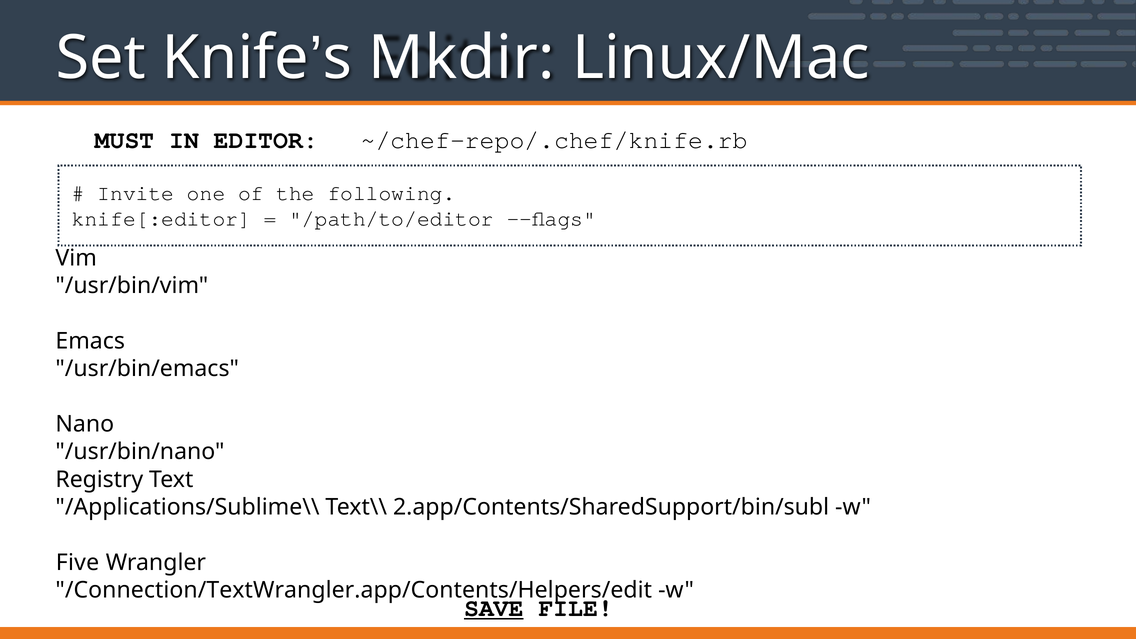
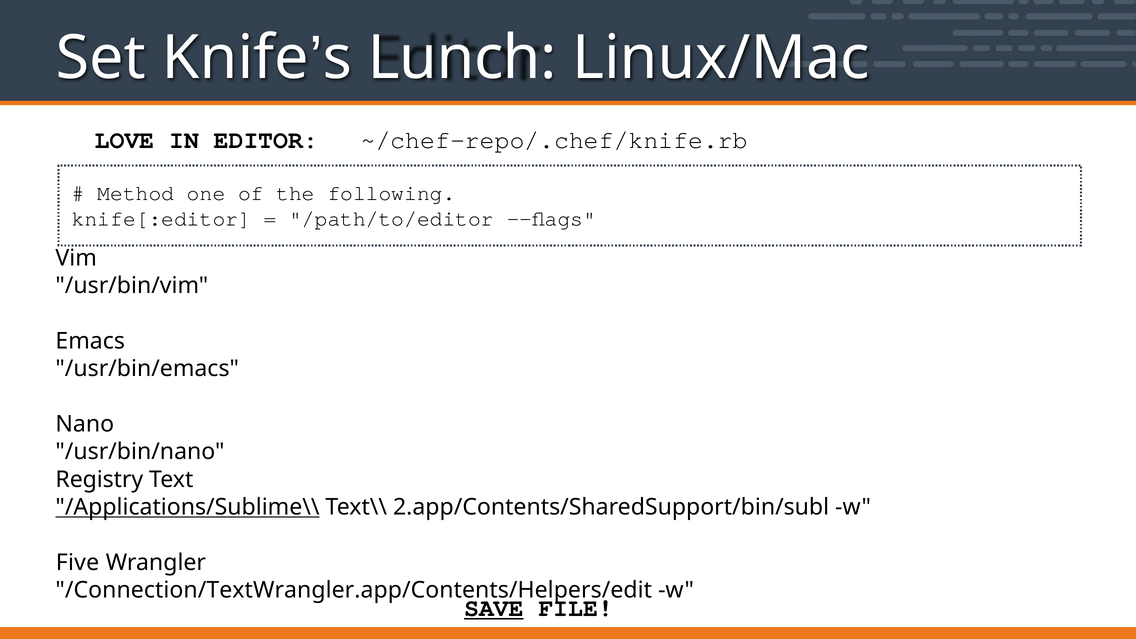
Mkdir: Mkdir -> Lunch
MUST: MUST -> LOVE
Invite: Invite -> Method
/Applications/Sublime\\ underline: none -> present
